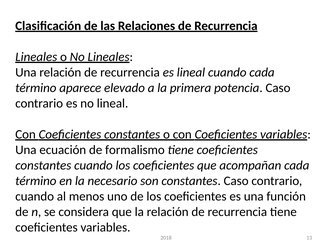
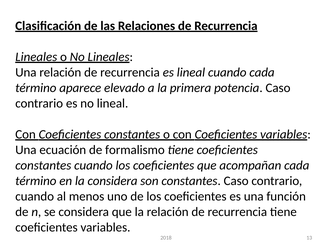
la necesario: necesario -> considera
